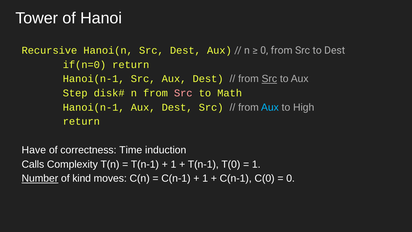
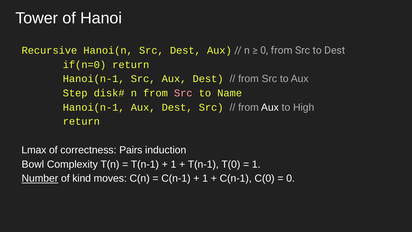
Src at (269, 79) underline: present -> none
Math: Math -> Name
Aux at (270, 107) colour: light blue -> white
Have: Have -> Lmax
Time: Time -> Pairs
Calls: Calls -> Bowl
